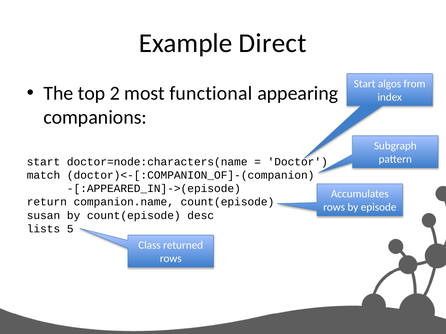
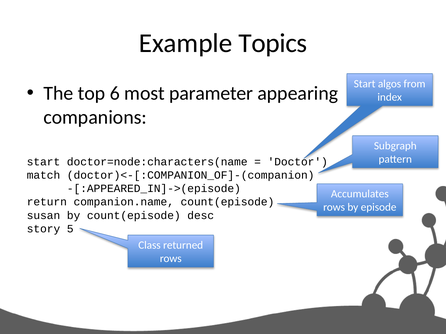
Direct: Direct -> Topics
2: 2 -> 6
functional: functional -> parameter
lists: lists -> story
